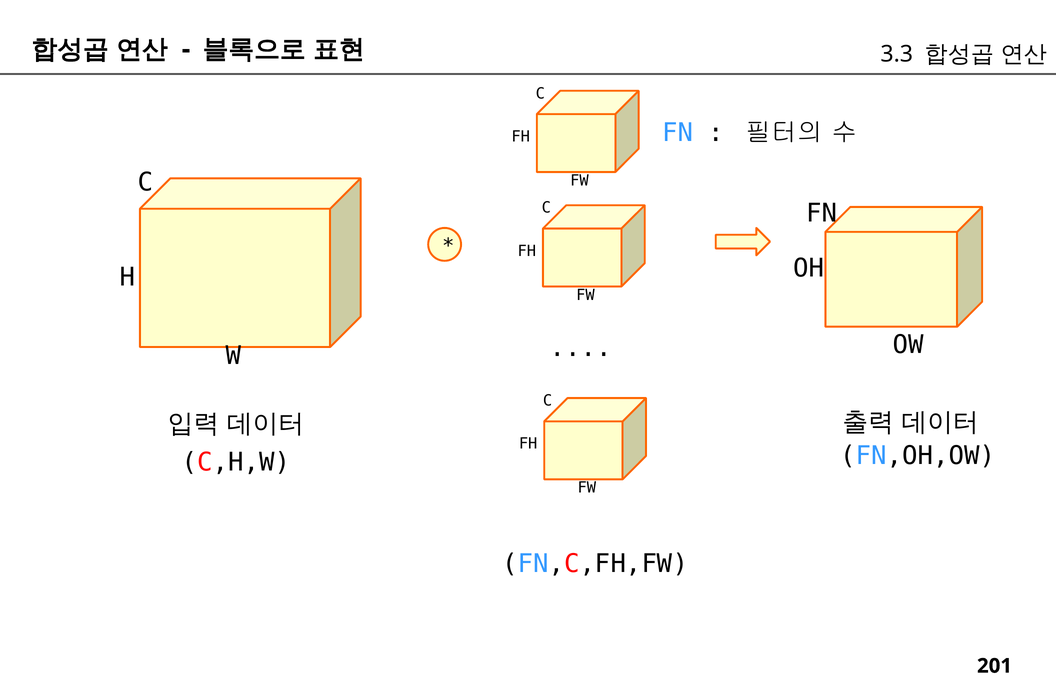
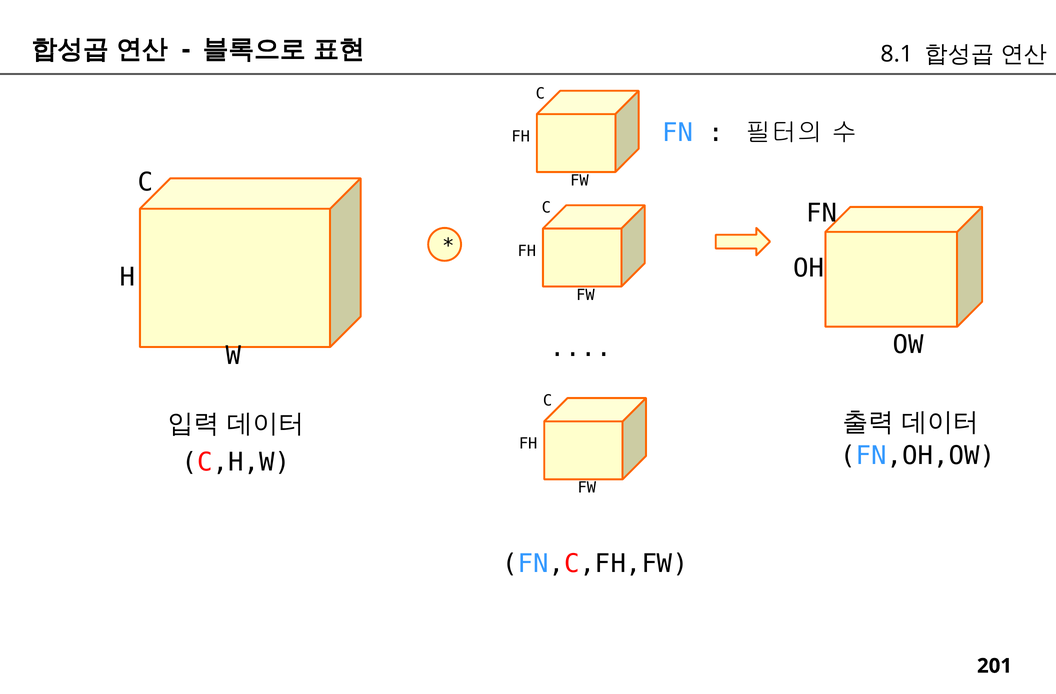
3.3: 3.3 -> 8.1
